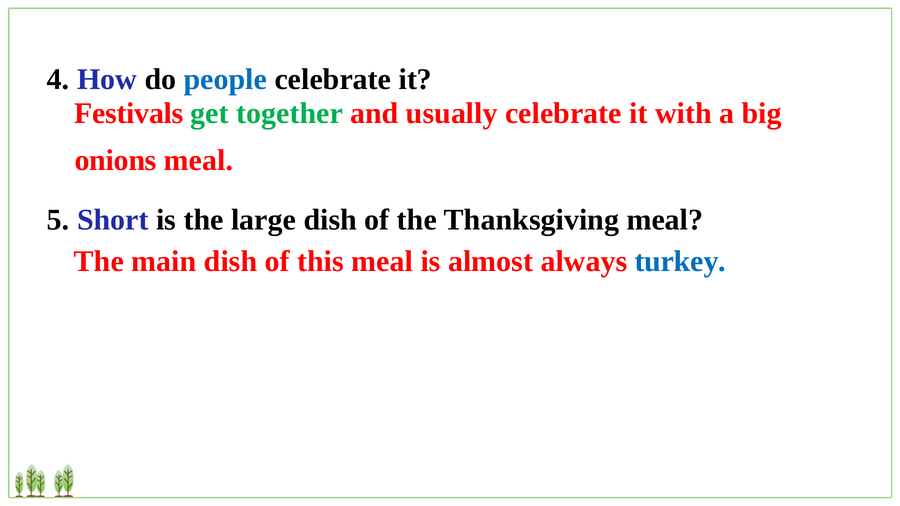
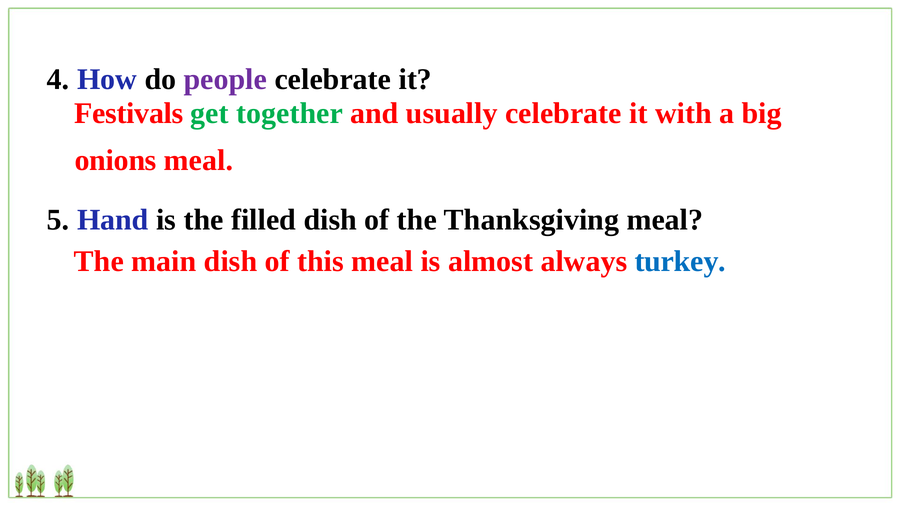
people colour: blue -> purple
Short: Short -> Hand
large: large -> filled
